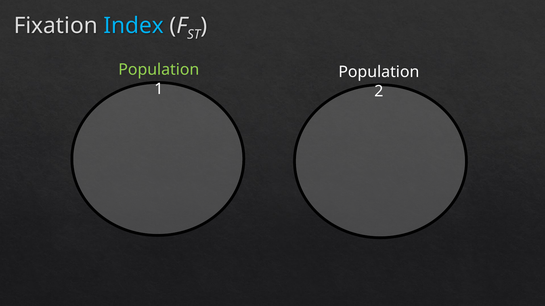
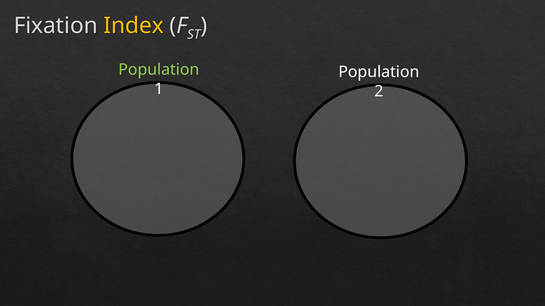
Index colour: light blue -> yellow
